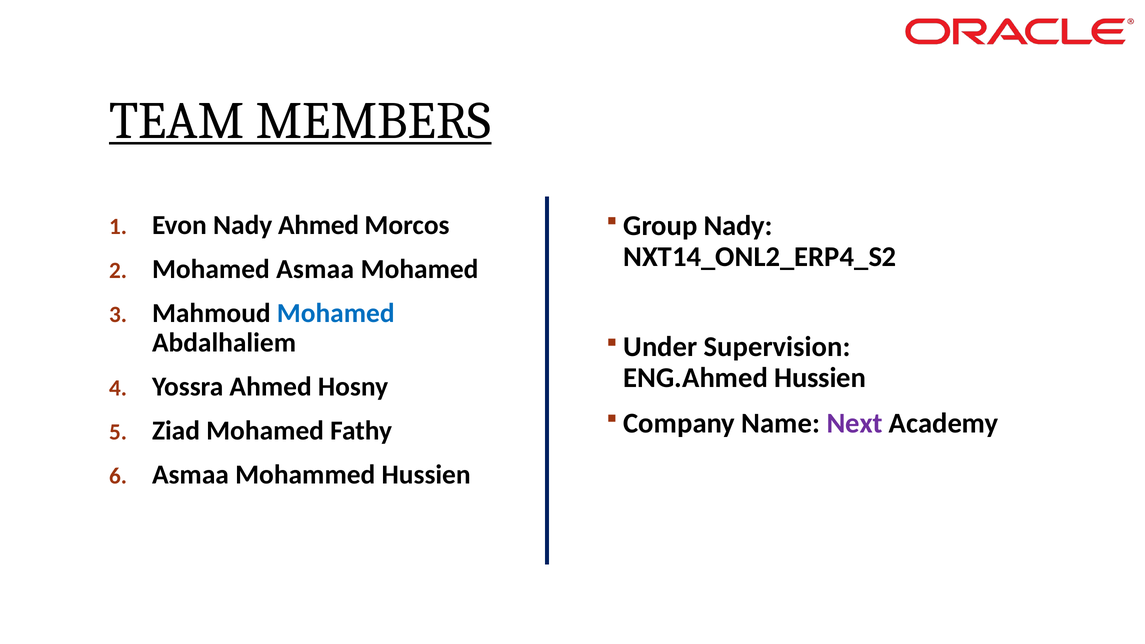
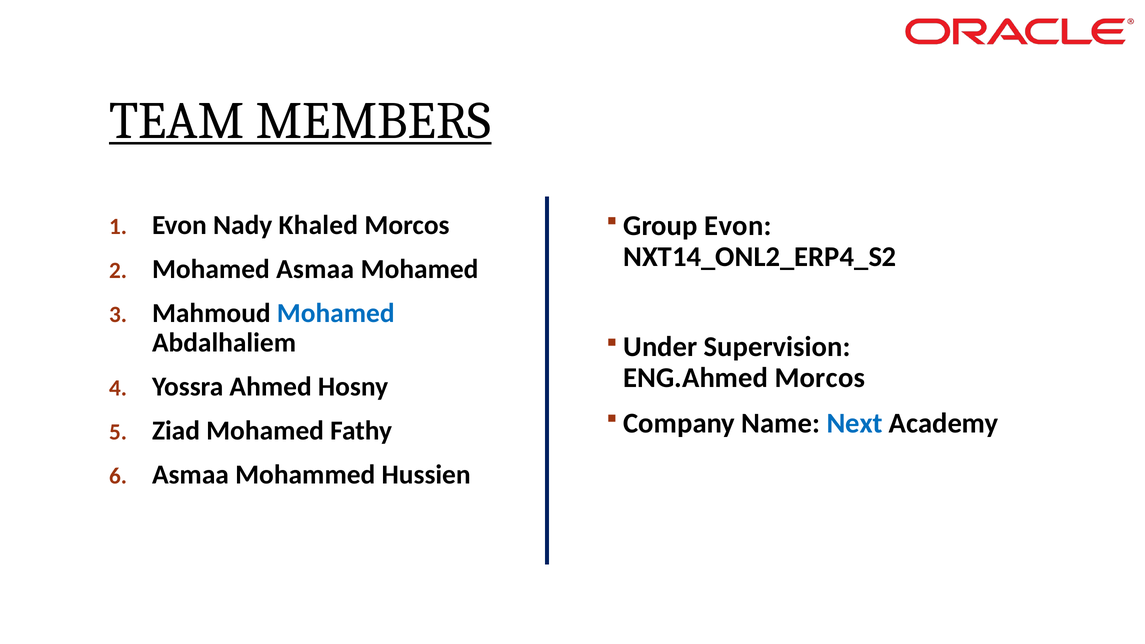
Nady at (738, 226): Nady -> Evon
Nady Ahmed: Ahmed -> Khaled
ENG.Ahmed Hussien: Hussien -> Morcos
Next colour: purple -> blue
